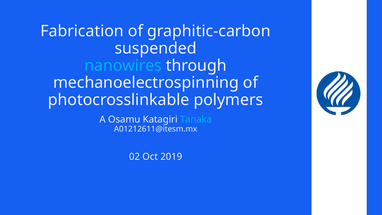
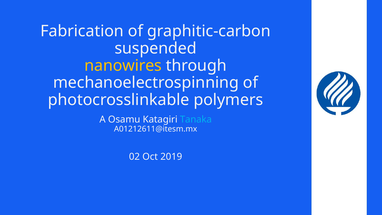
nanowires colour: light blue -> yellow
